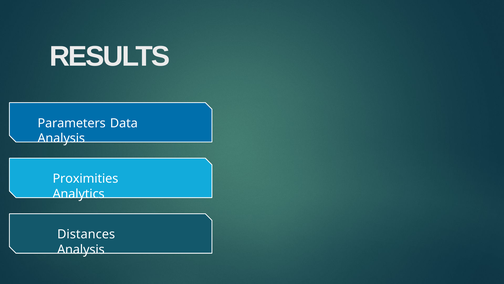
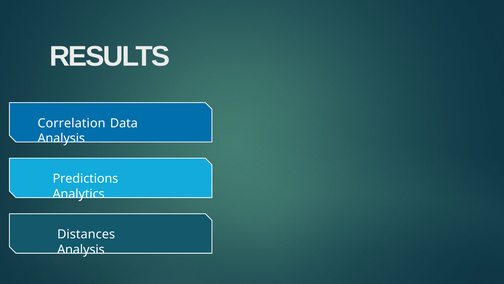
Parameters: Parameters -> Correlation
Proximities: Proximities -> Predictions
